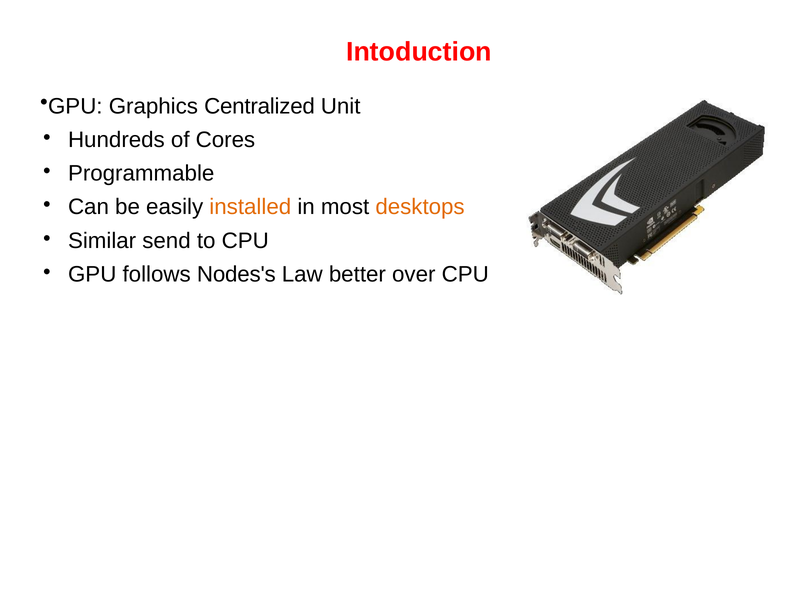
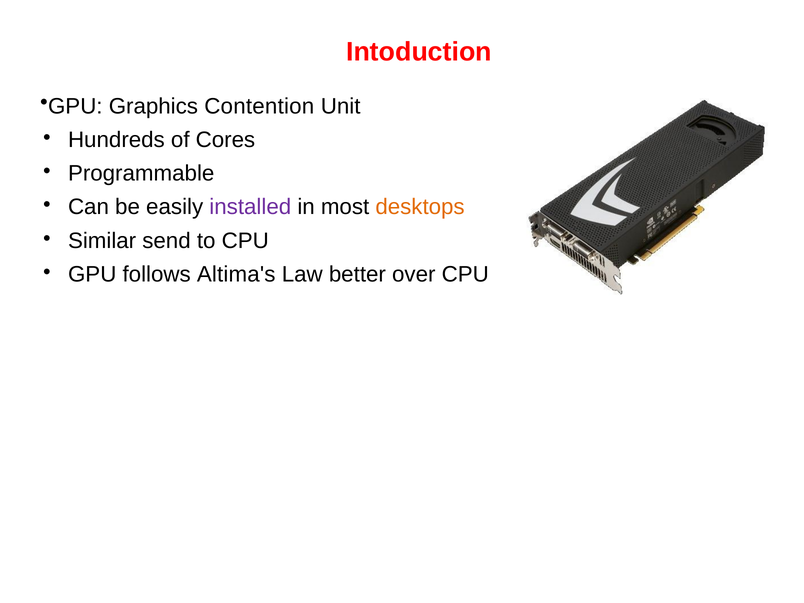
Centralized: Centralized -> Contention
installed colour: orange -> purple
Nodes's: Nodes's -> Altima's
